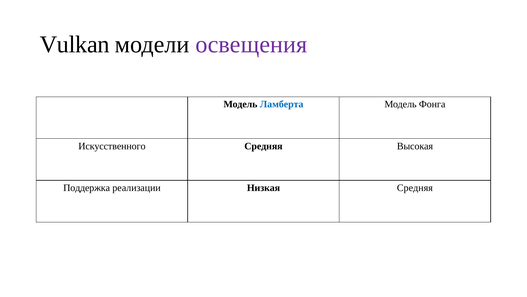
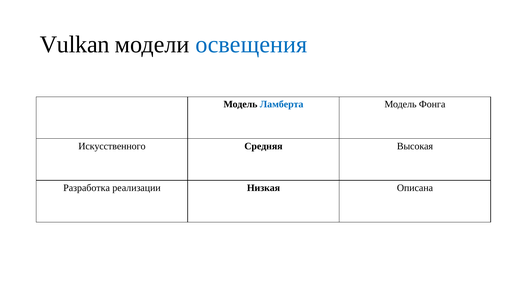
освещения colour: purple -> blue
Поддержка: Поддержка -> Разработка
Низкая Средняя: Средняя -> Описана
